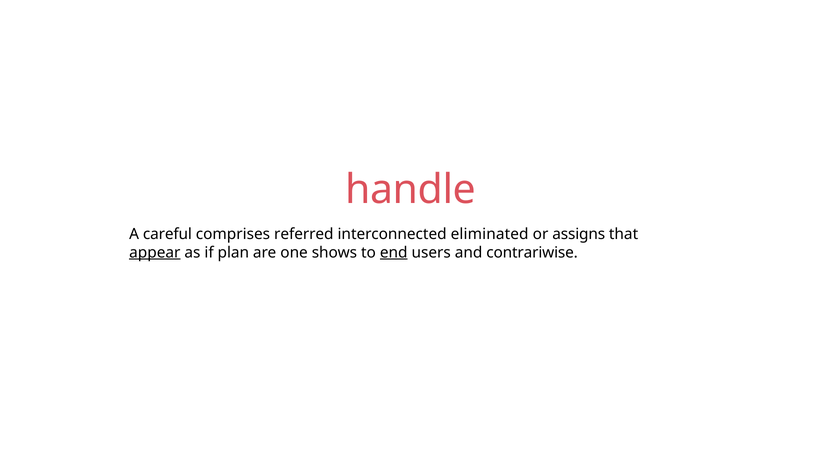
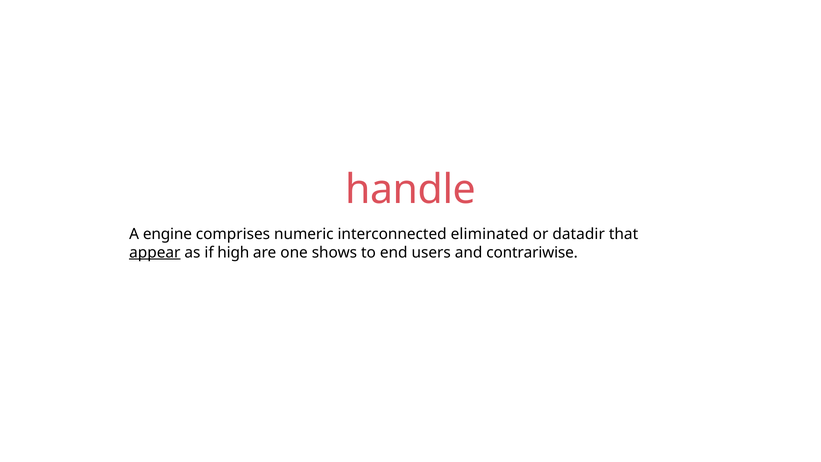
careful: careful -> engine
referred: referred -> numeric
assigns: assigns -> datadir
plan: plan -> high
end underline: present -> none
